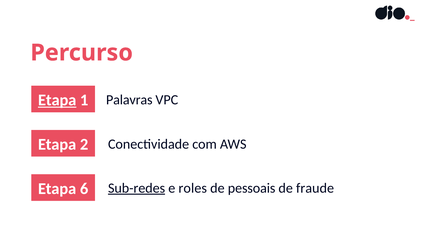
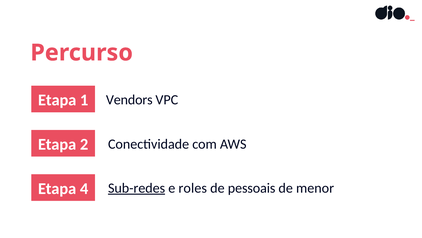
Etapa at (57, 100) underline: present -> none
Palavras: Palavras -> Vendors
6: 6 -> 4
fraude: fraude -> menor
